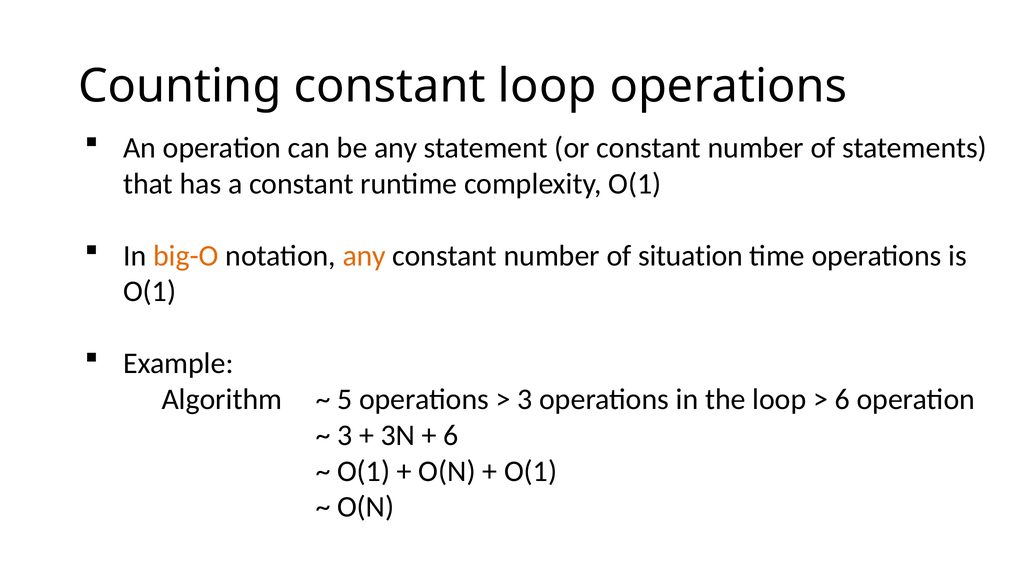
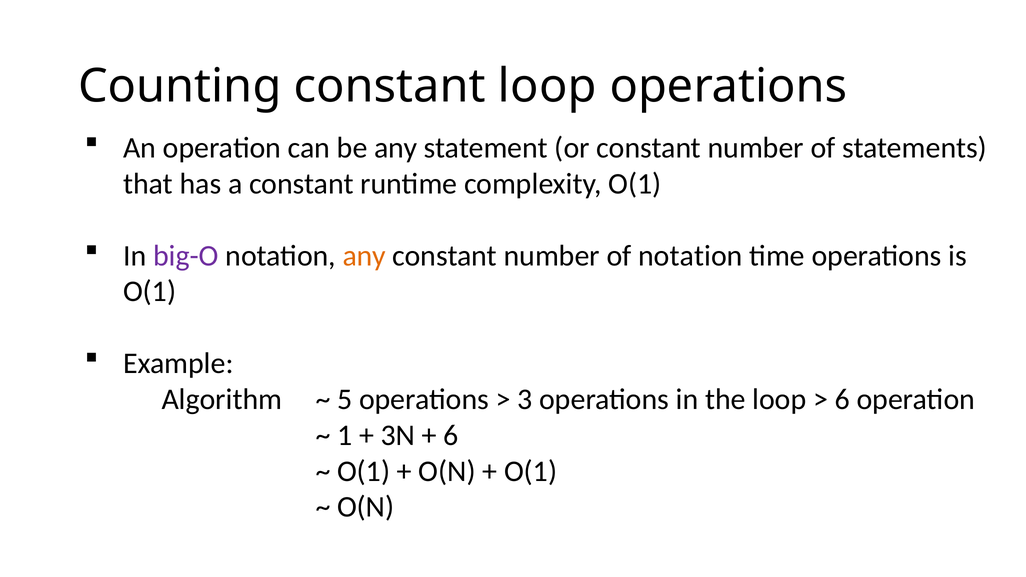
big-O colour: orange -> purple
of situation: situation -> notation
3 at (345, 435): 3 -> 1
